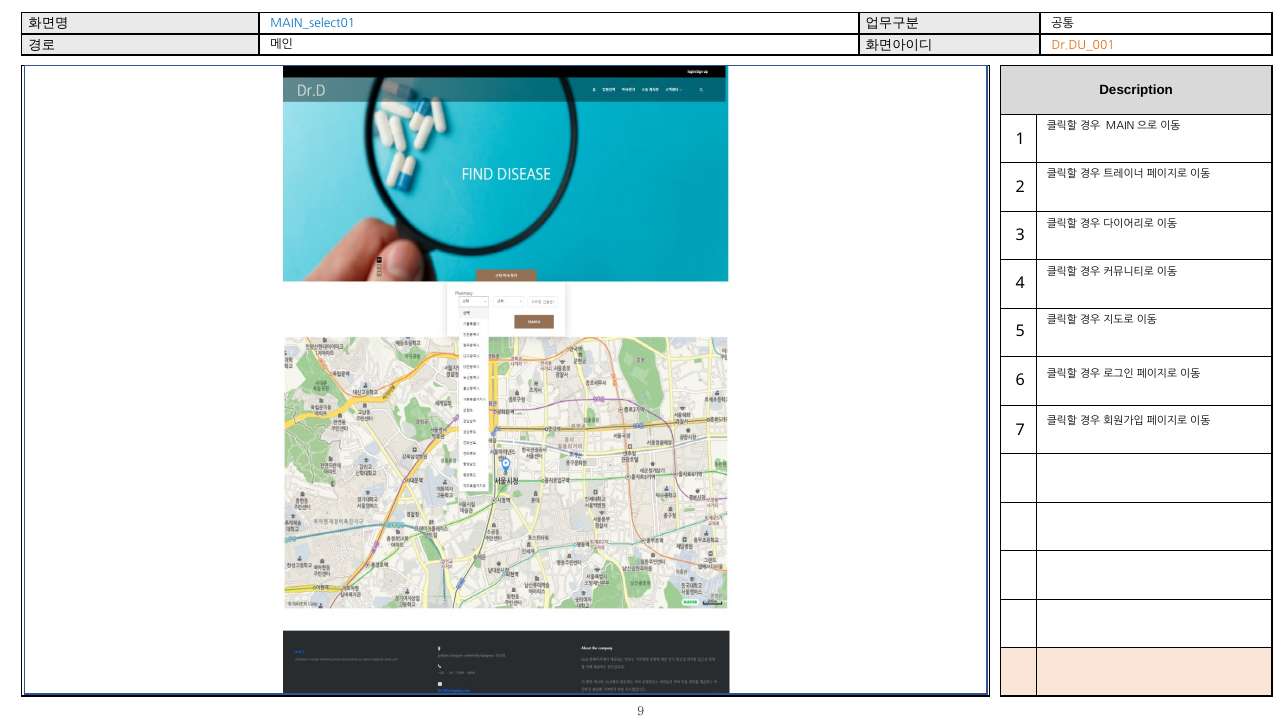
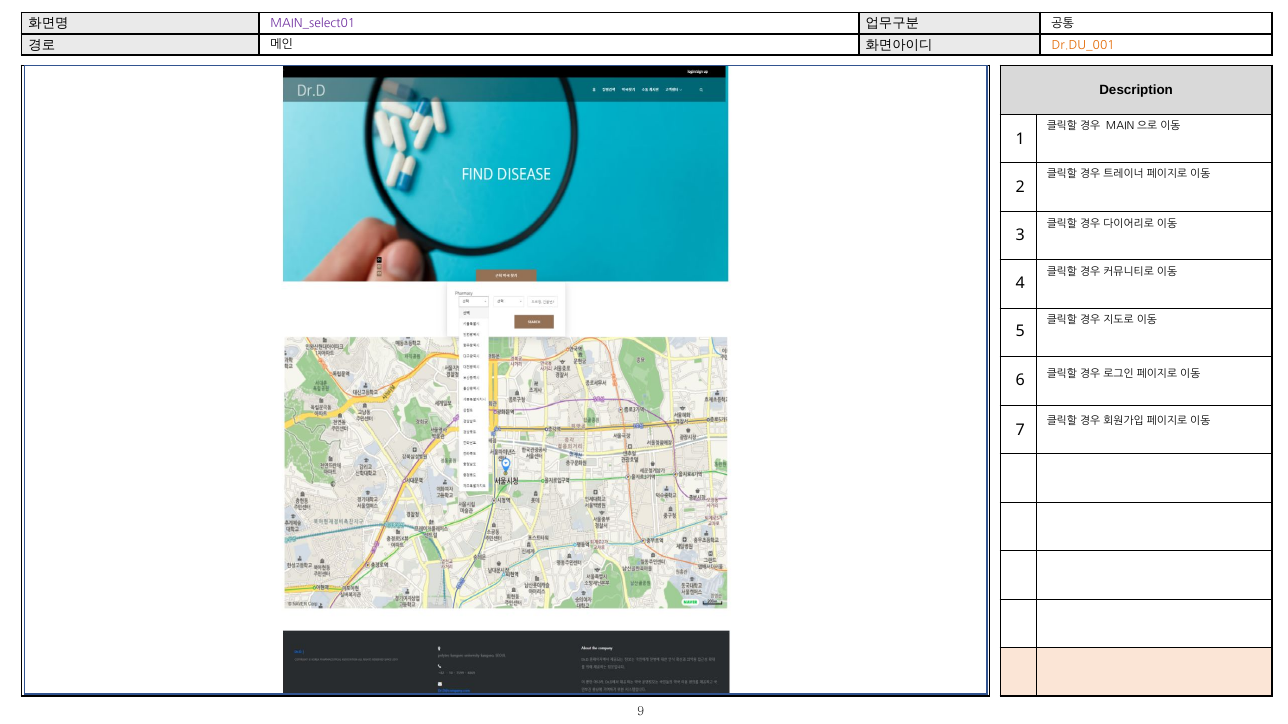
MAIN_select01 colour: blue -> purple
